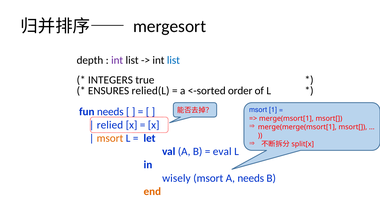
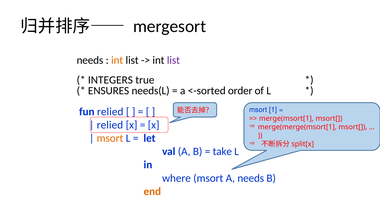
depth at (90, 60): depth -> needs
int at (117, 60) colour: purple -> orange
list at (173, 60) colour: blue -> purple
relied(L: relied(L -> needs(L
fun needs: needs -> relied
eval: eval -> take
wisely: wisely -> where
